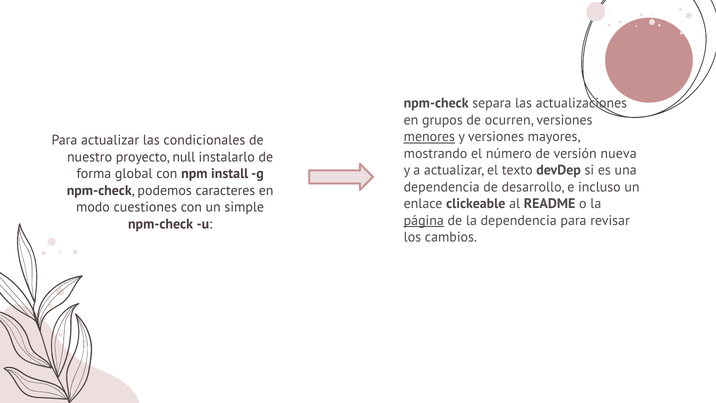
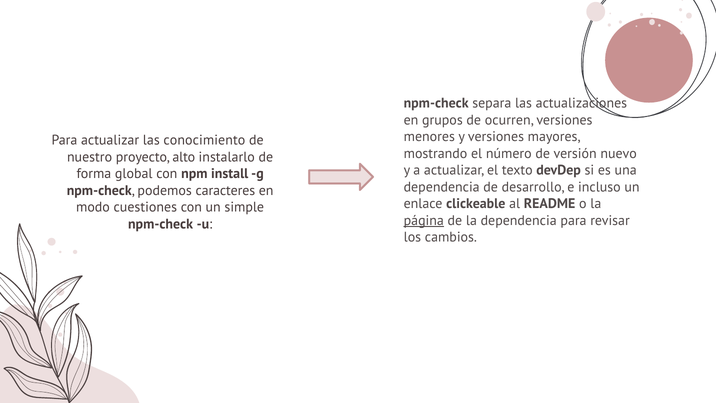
menores underline: present -> none
condicionales: condicionales -> conocimiento
nueva: nueva -> nuevo
null: null -> alto
